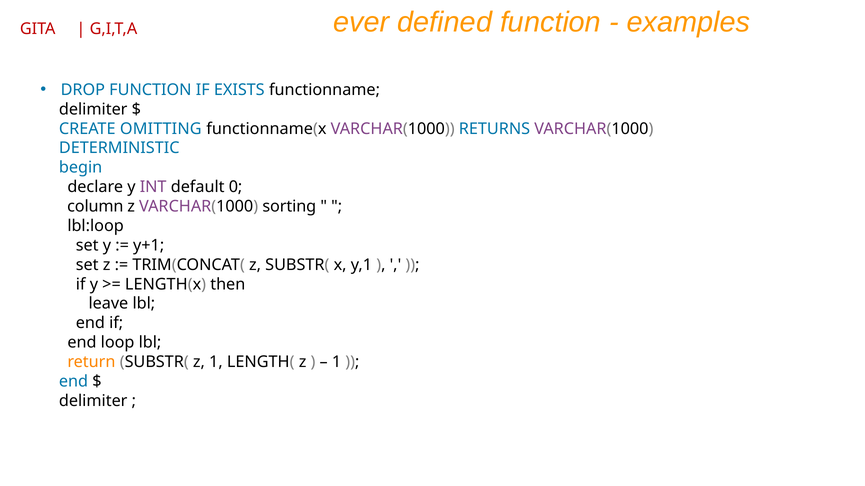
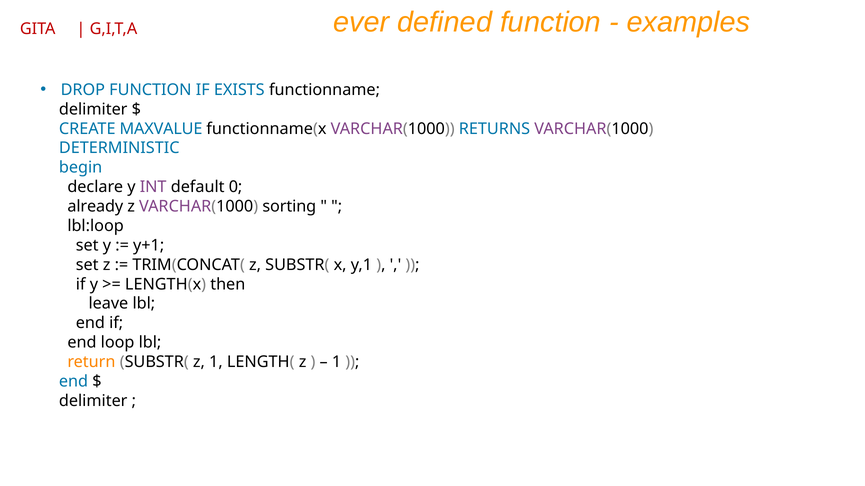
OMITTING: OMITTING -> MAXVALUE
column: column -> already
